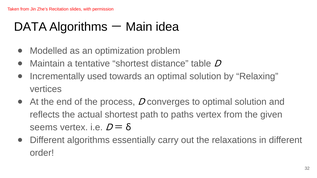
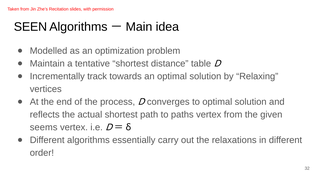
DATA: DATA -> SEEN
used: used -> track
